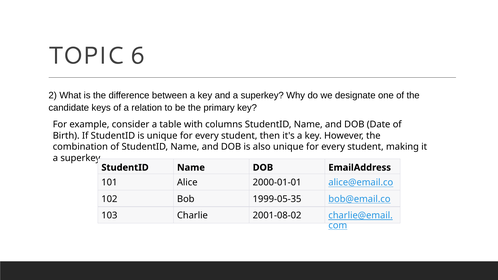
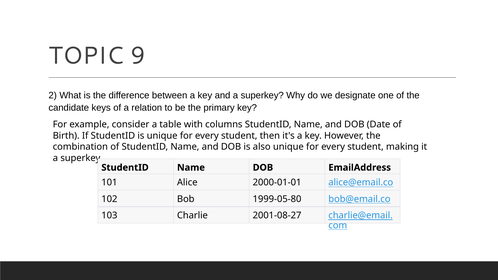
6: 6 -> 9
1999-05-35: 1999-05-35 -> 1999-05-80
2001-08-02: 2001-08-02 -> 2001-08-27
